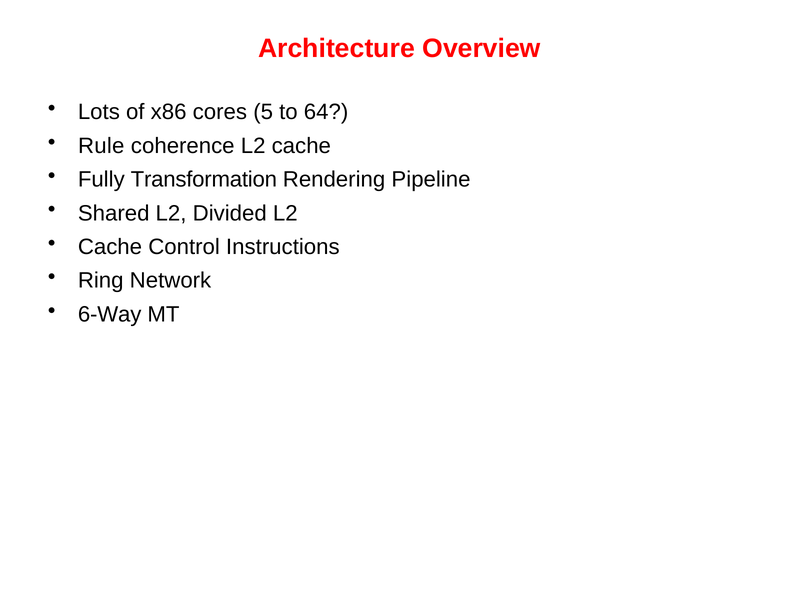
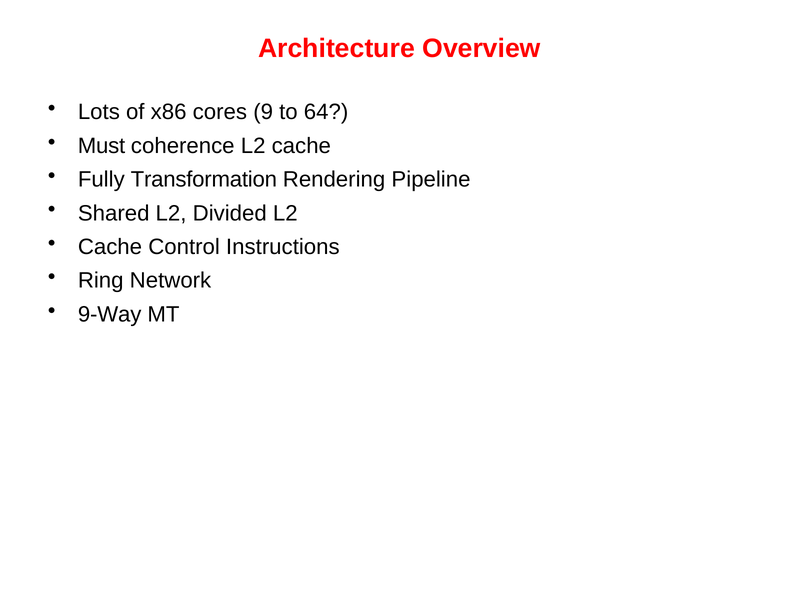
5: 5 -> 9
Rule: Rule -> Must
6-Way: 6-Way -> 9-Way
